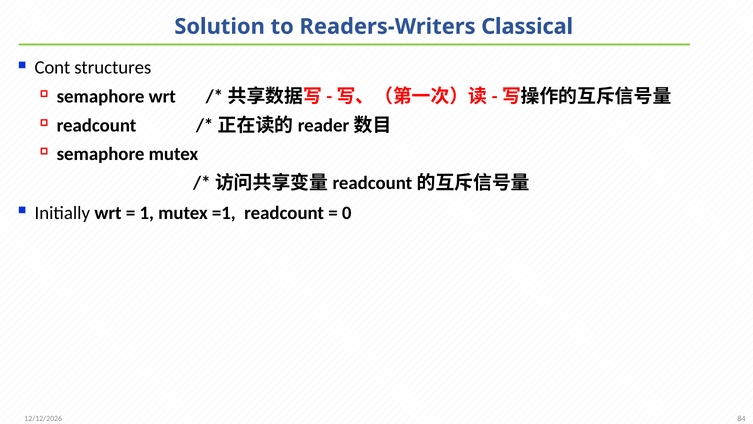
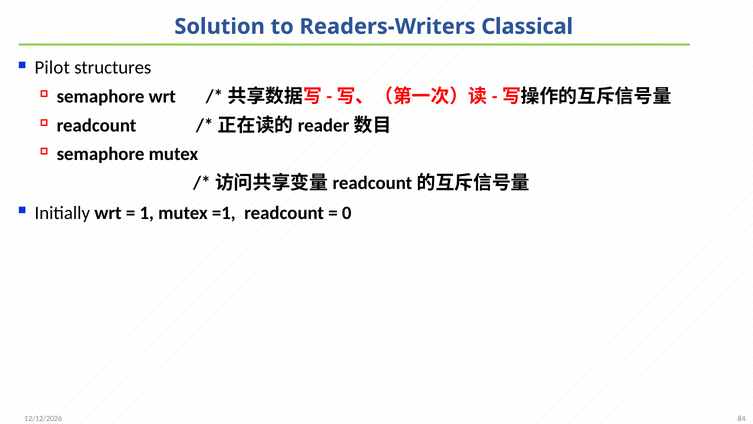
Cont: Cont -> Pilot
